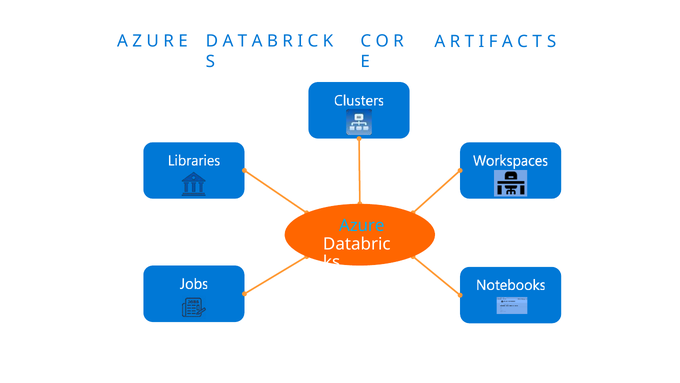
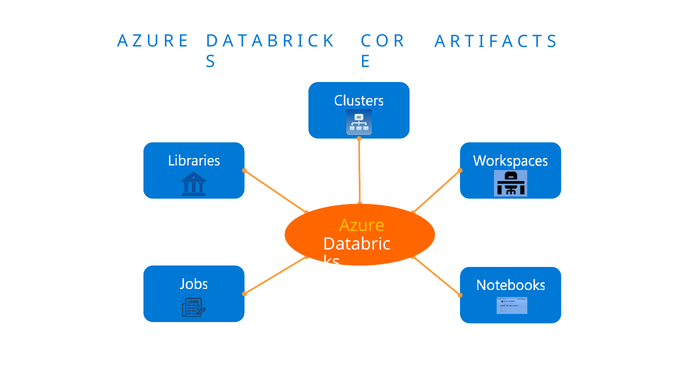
Azure colour: light blue -> yellow
